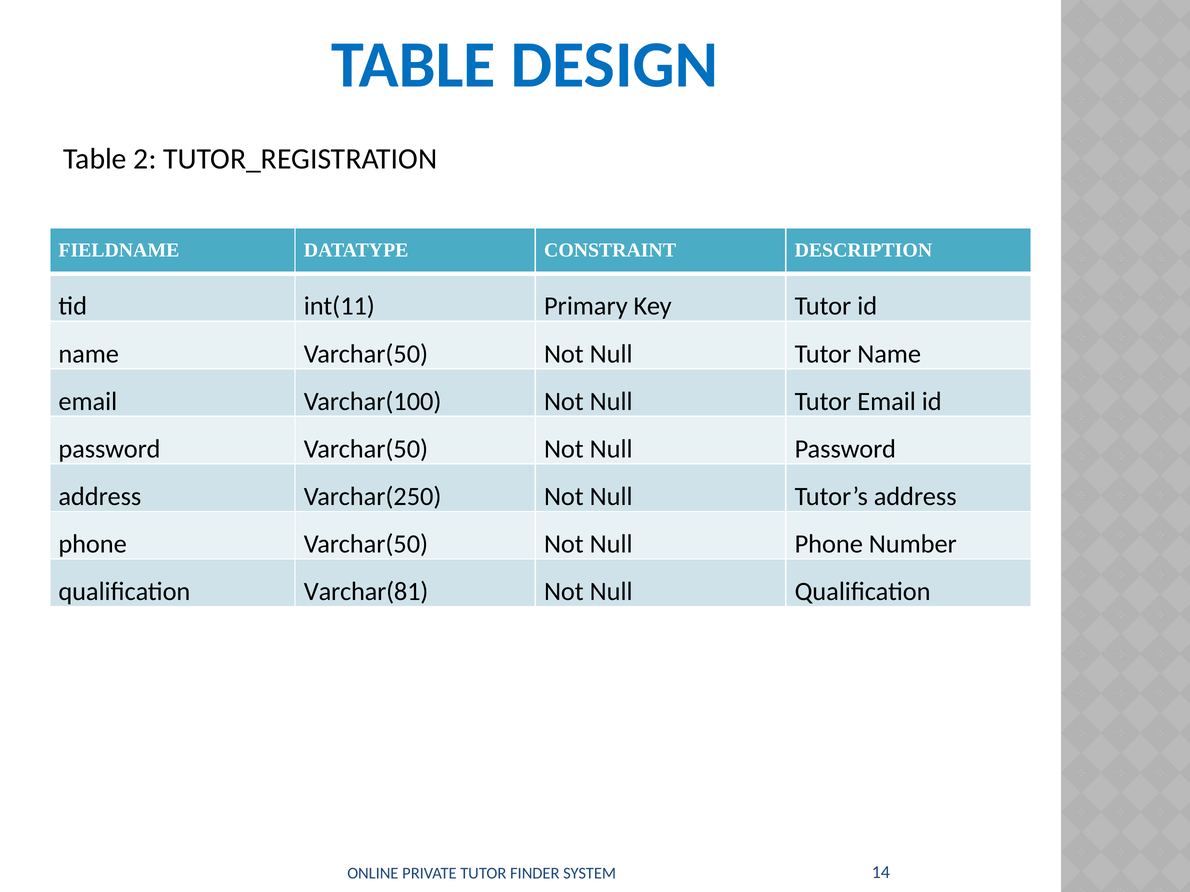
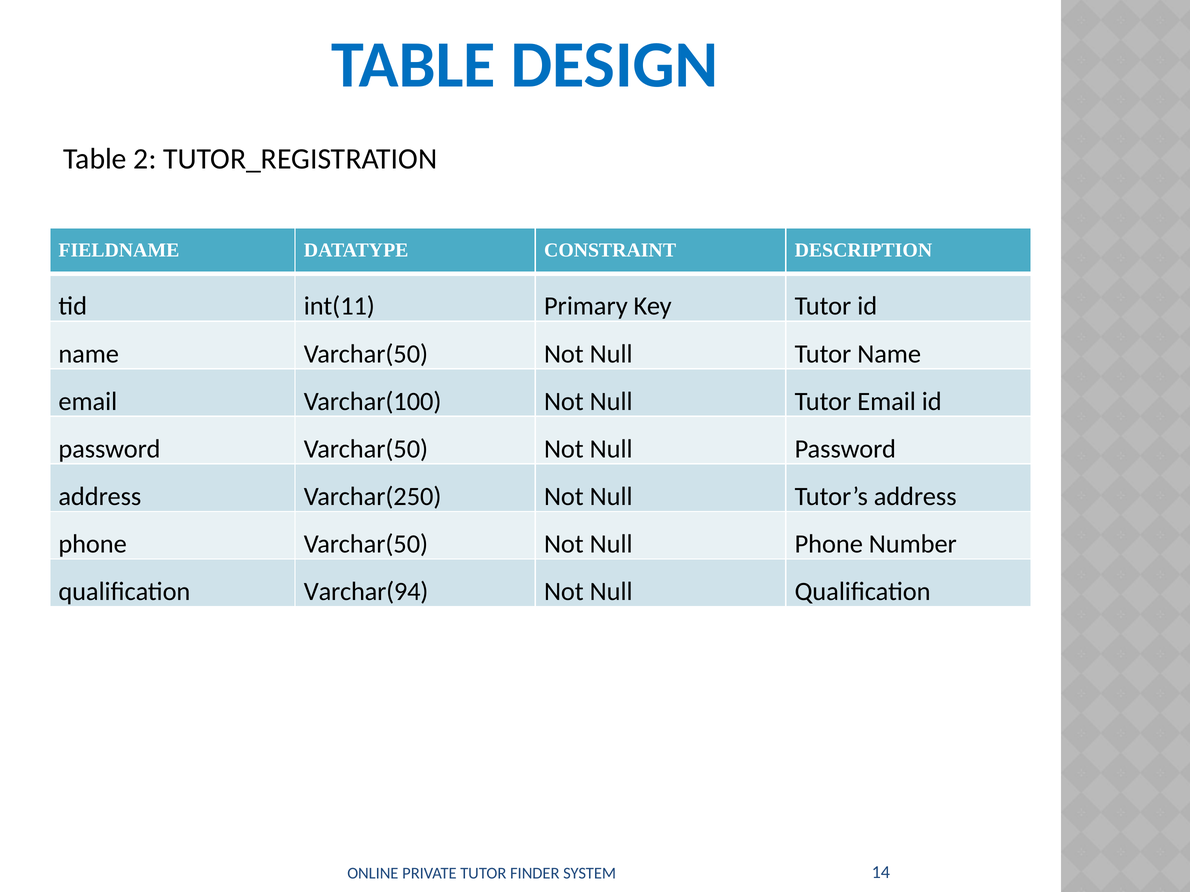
Varchar(81: Varchar(81 -> Varchar(94
